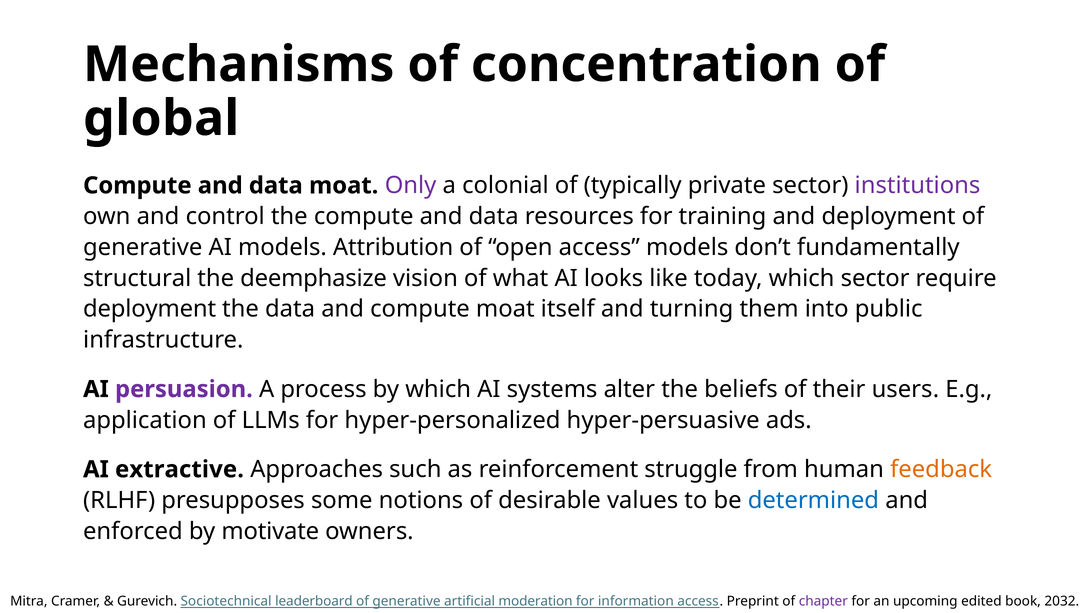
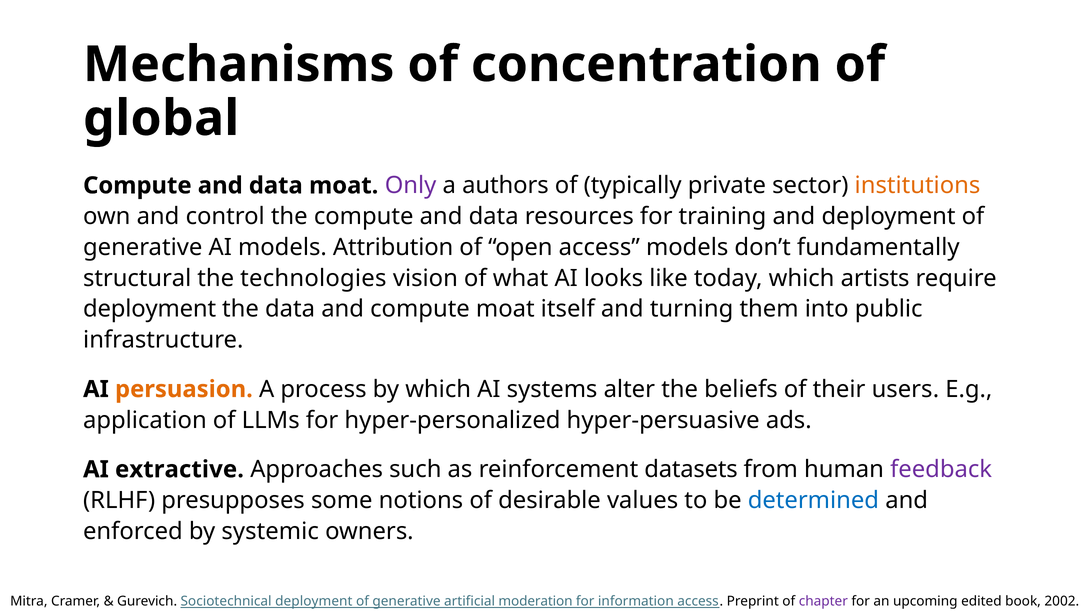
colonial: colonial -> authors
institutions colour: purple -> orange
deemphasize: deemphasize -> technologies
which sector: sector -> artists
persuasion colour: purple -> orange
struggle: struggle -> datasets
feedback colour: orange -> purple
motivate: motivate -> systemic
Sociotechnical leaderboard: leaderboard -> deployment
2032: 2032 -> 2002
